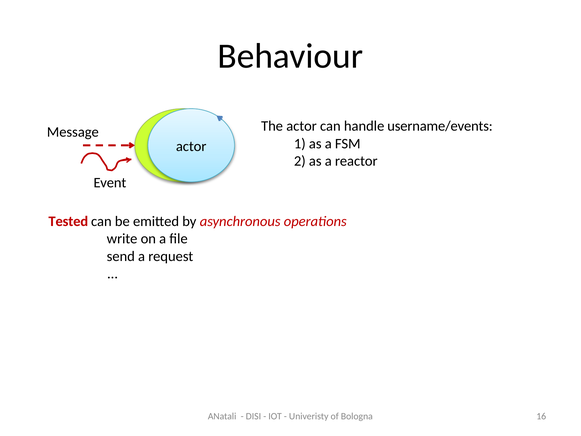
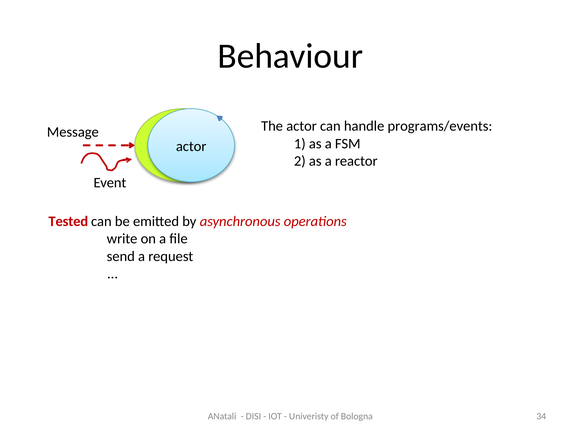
username/events: username/events -> programs/events
16: 16 -> 34
